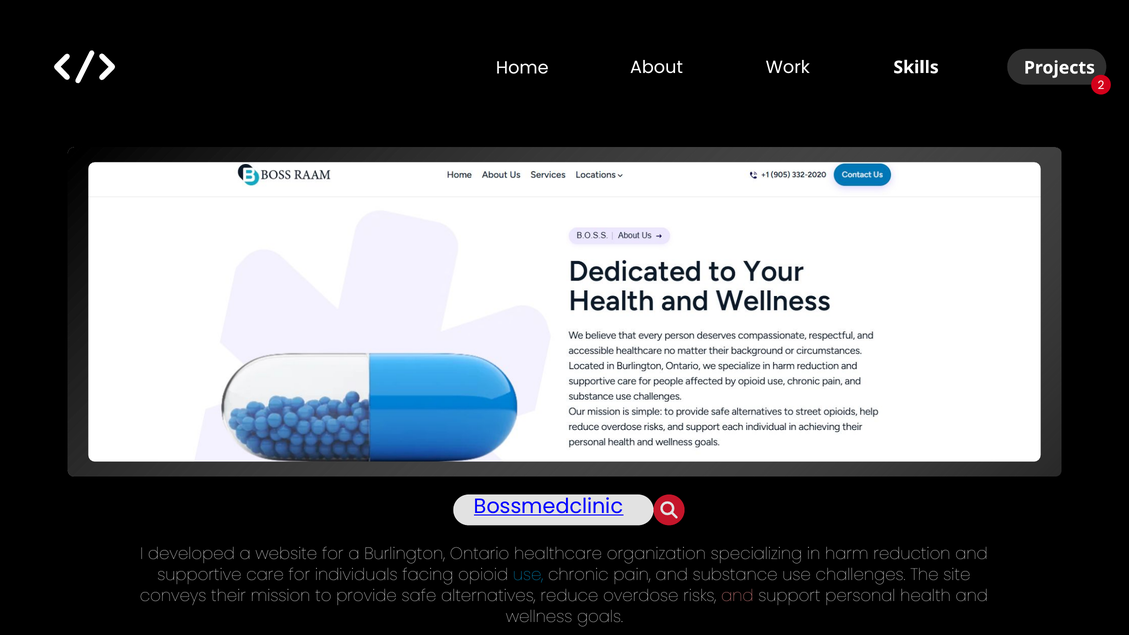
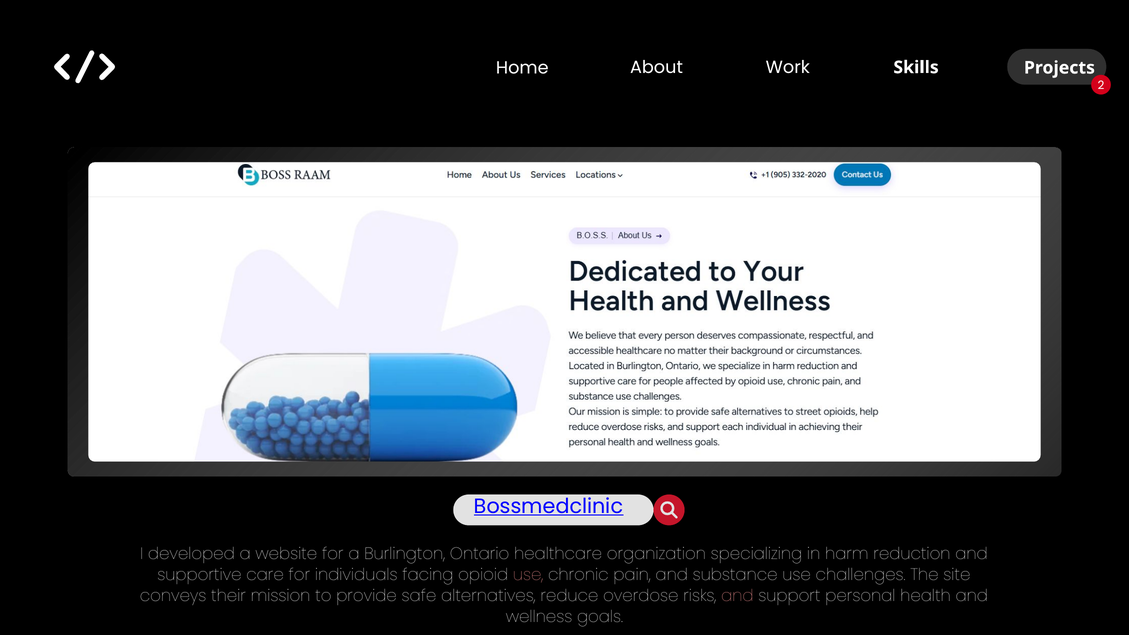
use at (528, 575) colour: light blue -> pink
